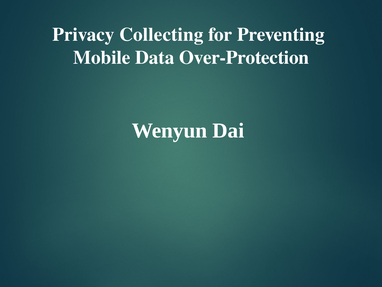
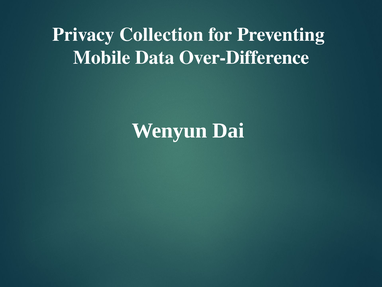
Collecting: Collecting -> Collection
Over-Protection: Over-Protection -> Over-Difference
